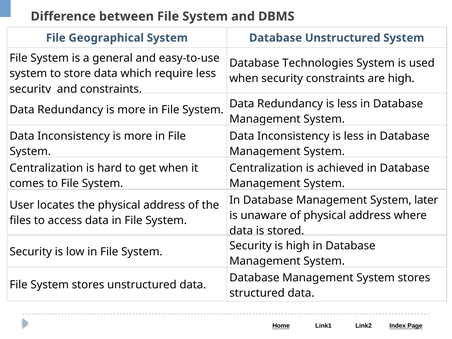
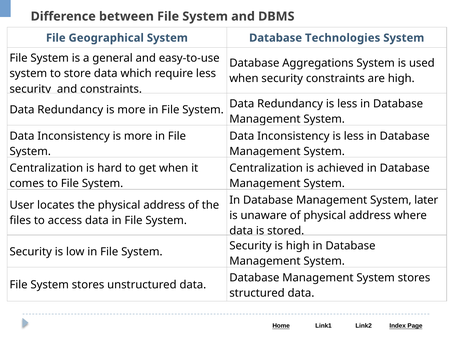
Database Unstructured: Unstructured -> Technologies
Technologies: Technologies -> Aggregations
